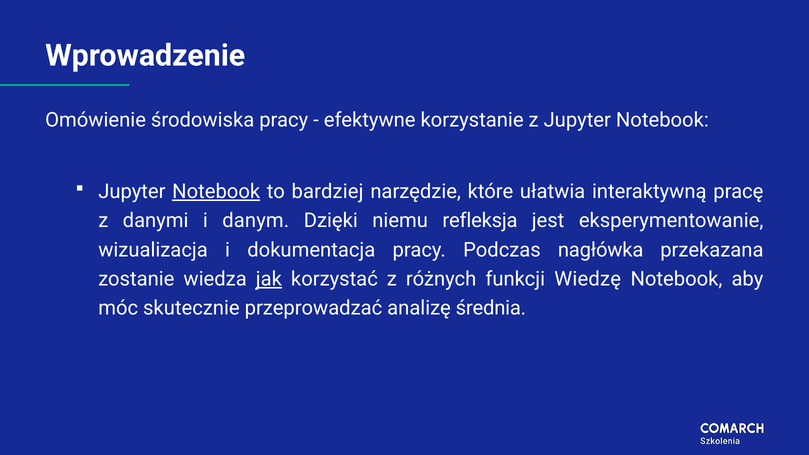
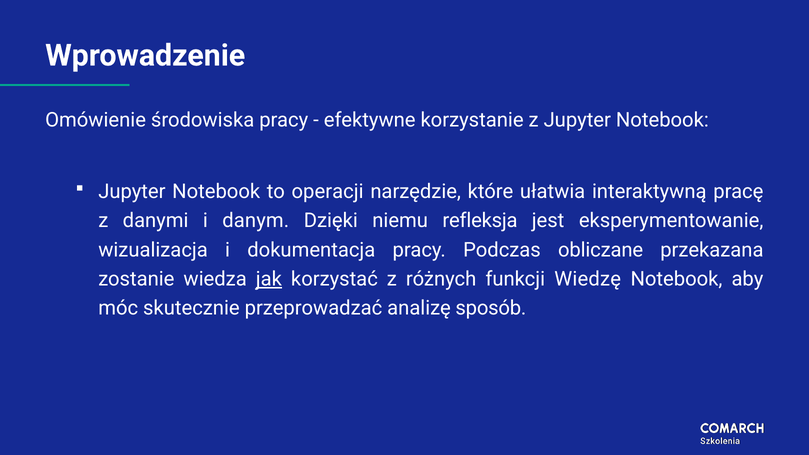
Notebook at (216, 192) underline: present -> none
bardziej: bardziej -> operacji
nagłówka: nagłówka -> obliczane
średnia: średnia -> sposób
